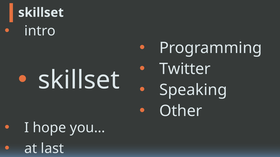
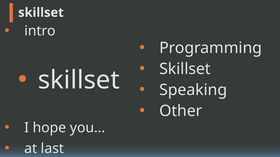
Twitter at (185, 69): Twitter -> Skillset
